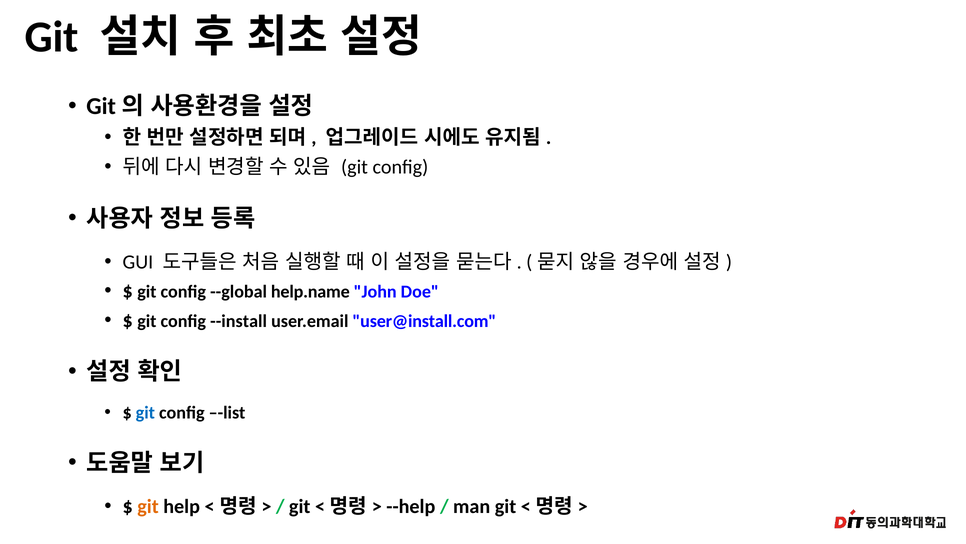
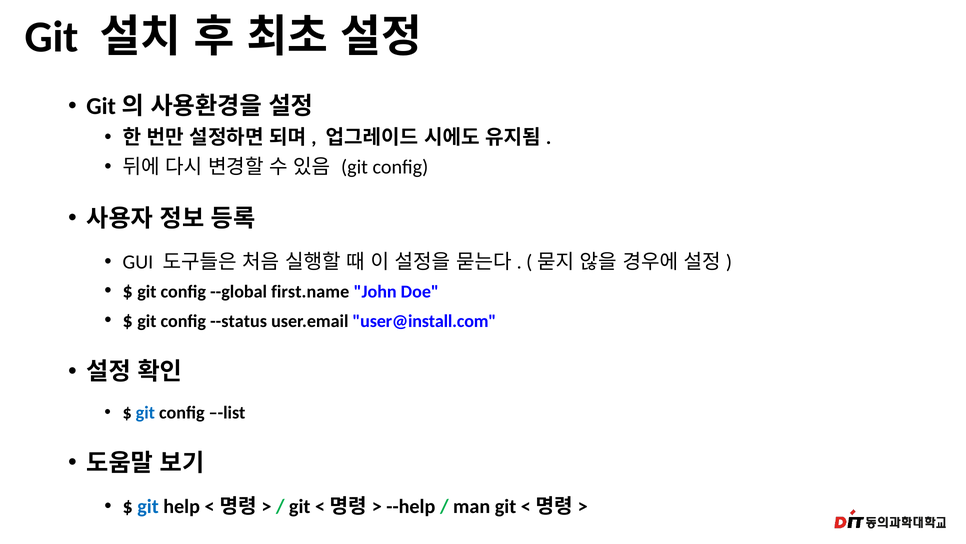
help.name: help.name -> first.name
--install: --install -> --status
git at (148, 506) colour: orange -> blue
